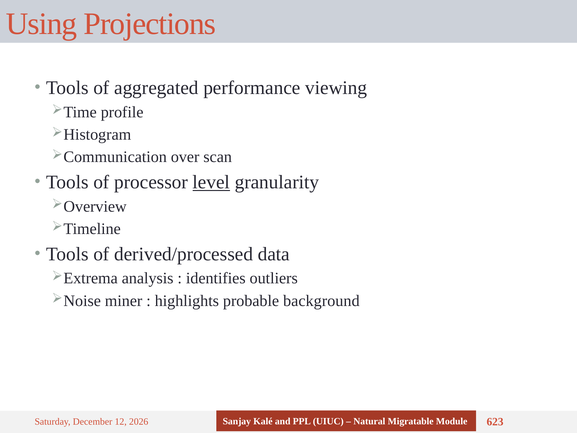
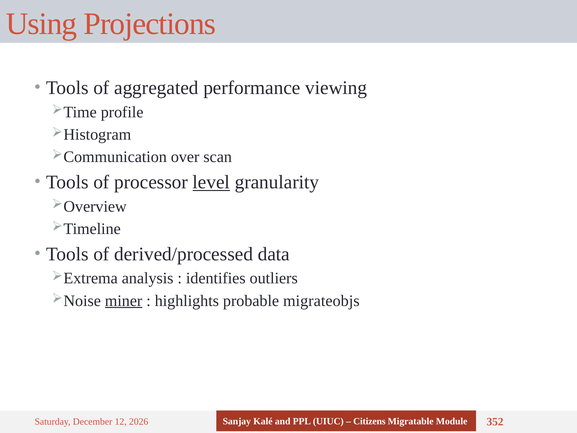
miner underline: none -> present
background: background -> migrateobjs
Natural: Natural -> Citizens
623: 623 -> 352
